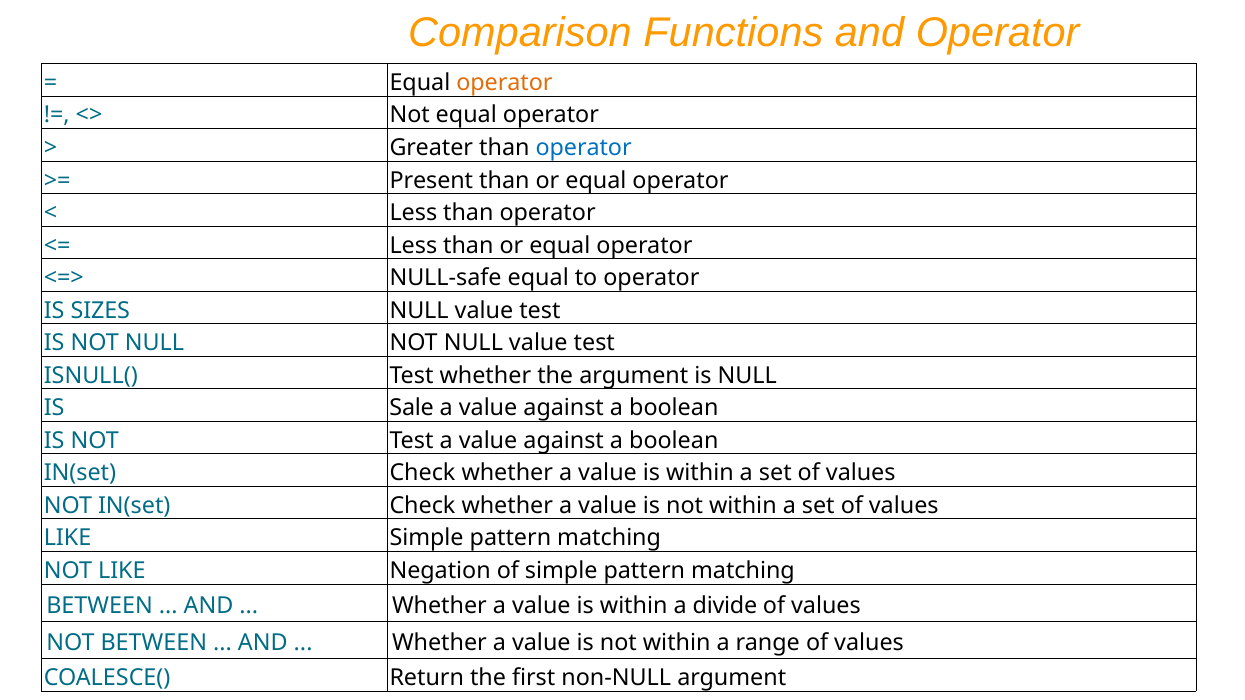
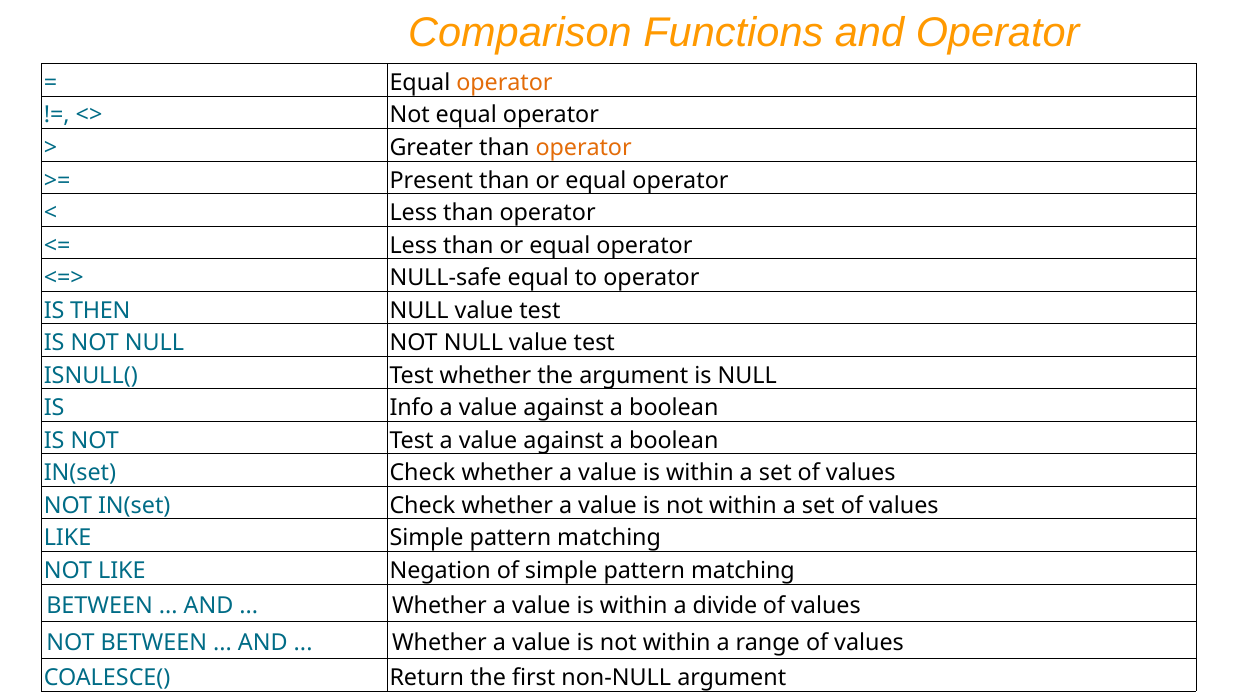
operator at (584, 148) colour: blue -> orange
SIZES: SIZES -> THEN
Sale: Sale -> Info
